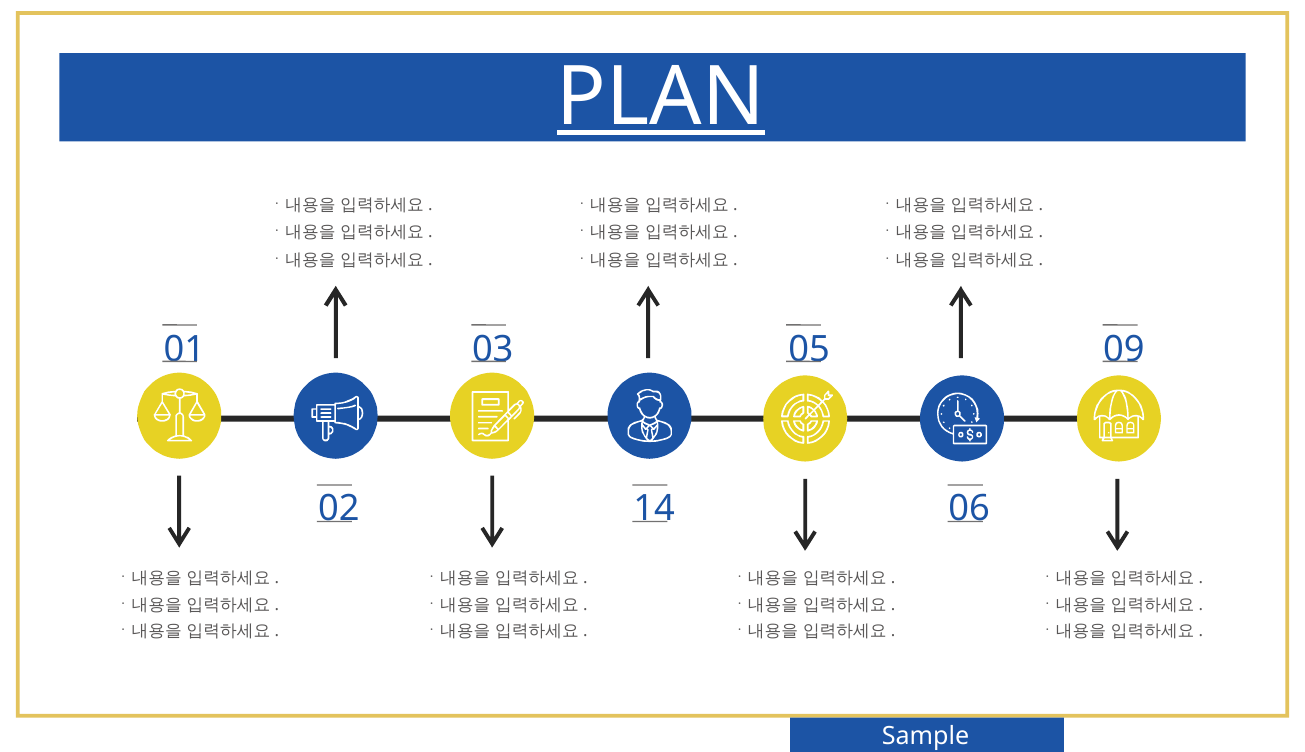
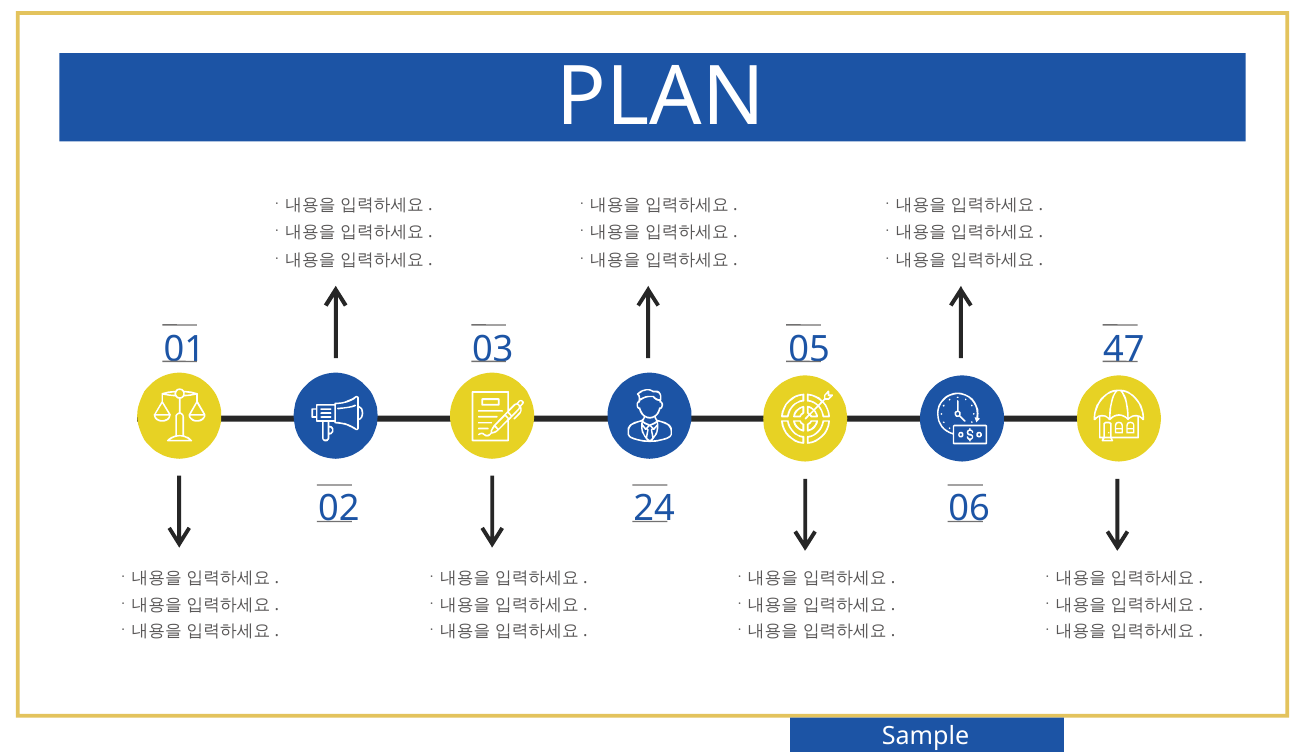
PLAN underline: present -> none
09: 09 -> 47
14: 14 -> 24
